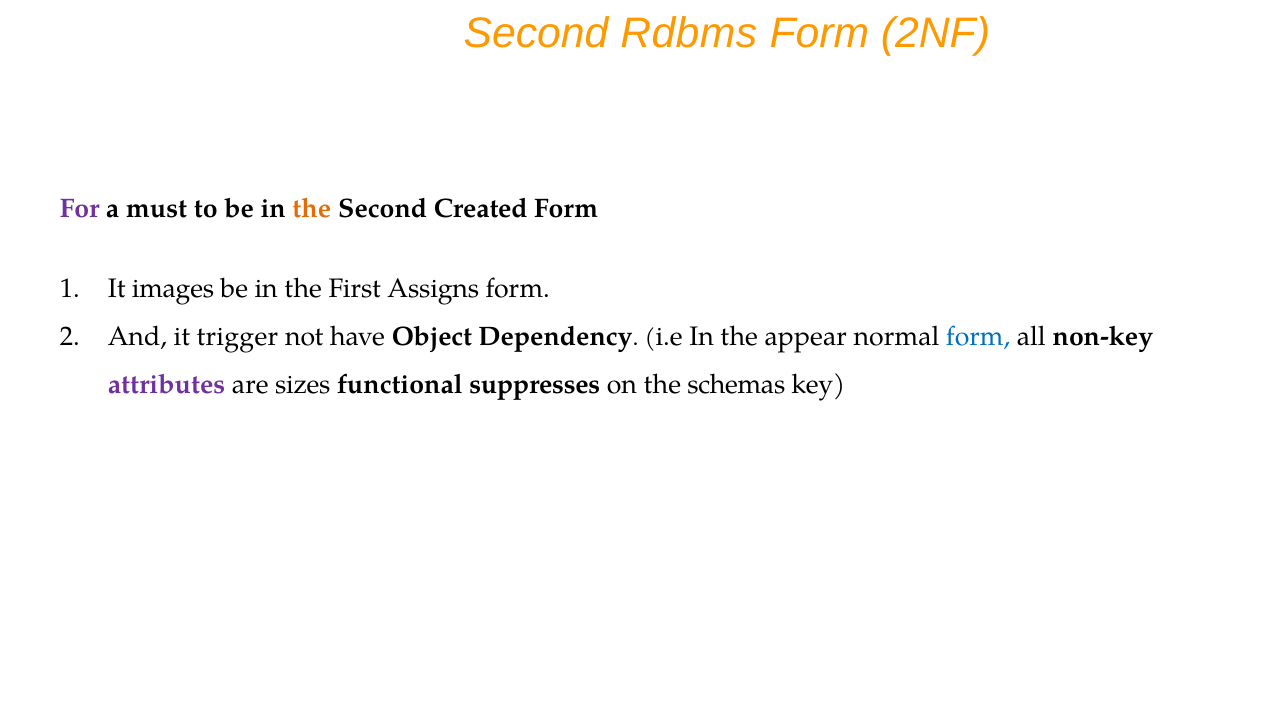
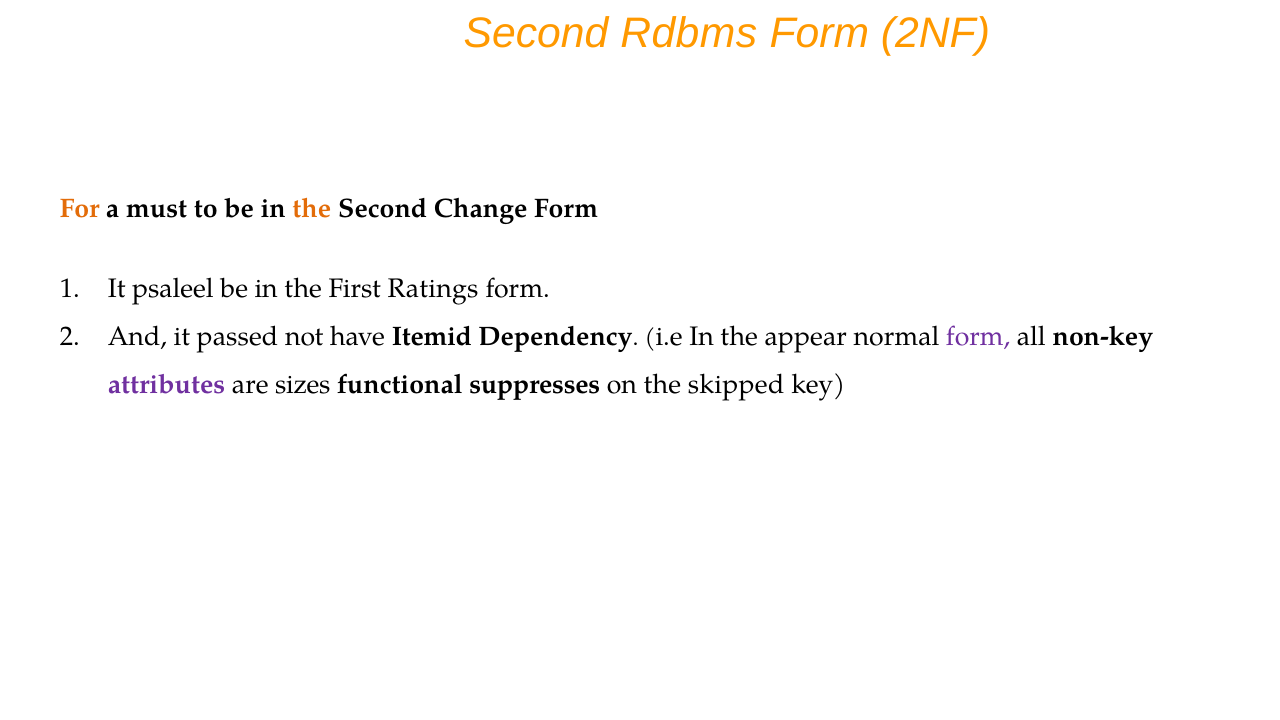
For colour: purple -> orange
Created: Created -> Change
images: images -> psaleel
Assigns: Assigns -> Ratings
trigger: trigger -> passed
Object: Object -> Itemid
form at (978, 337) colour: blue -> purple
schemas: schemas -> skipped
